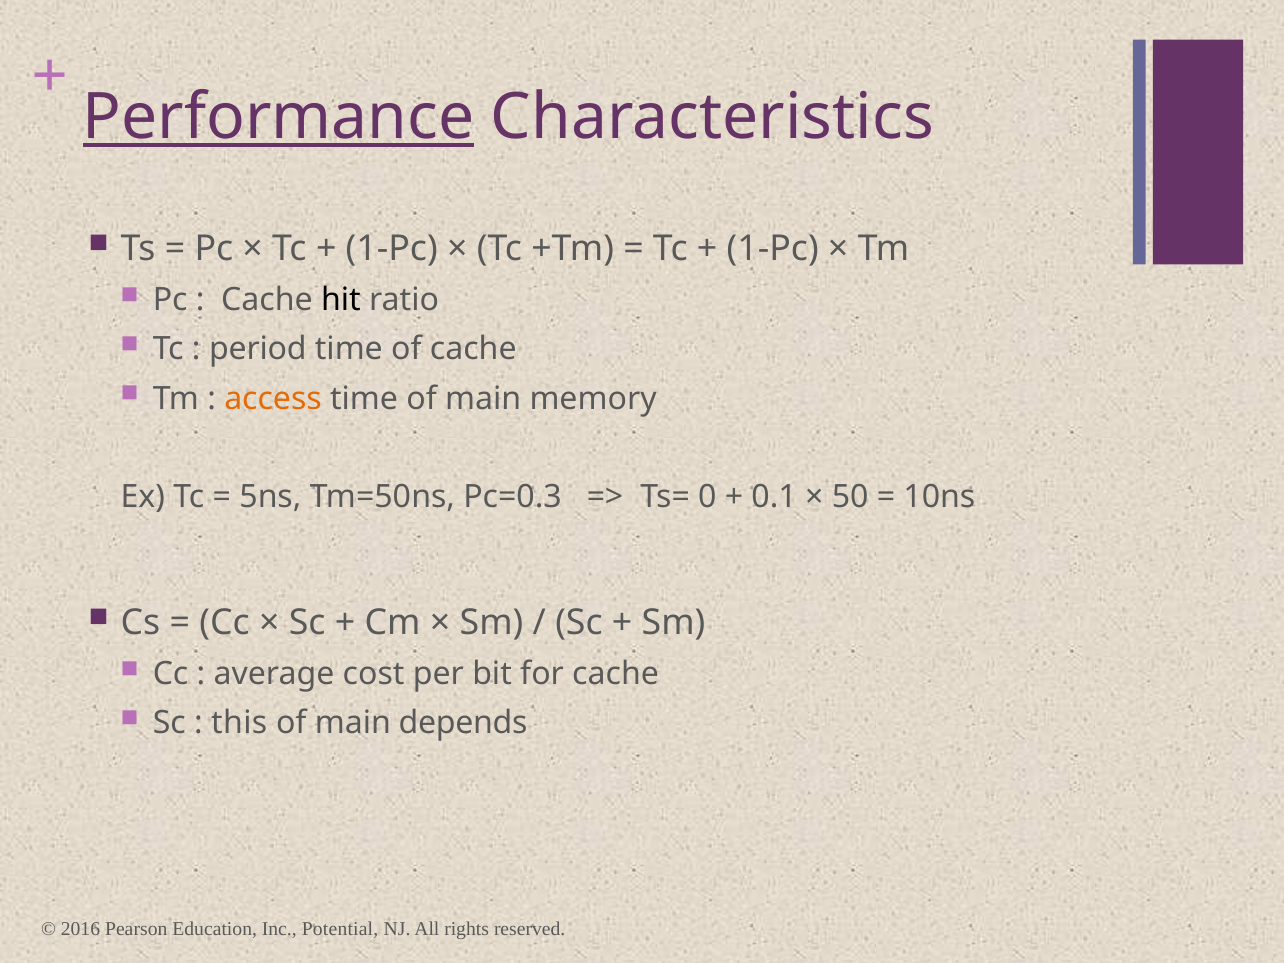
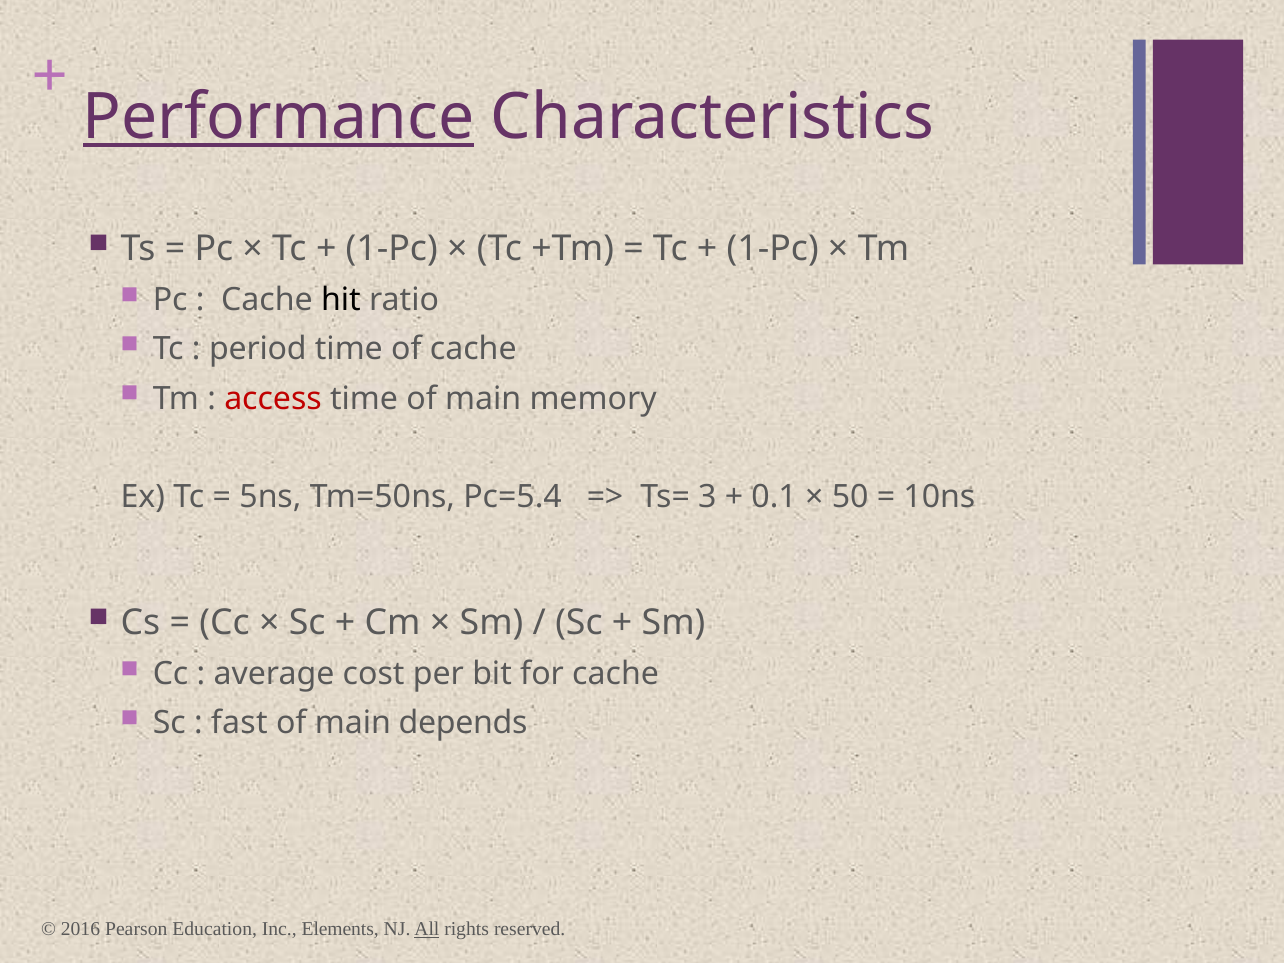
access colour: orange -> red
Pc=0.3: Pc=0.3 -> Pc=5.4
0: 0 -> 3
this: this -> fast
Potential: Potential -> Elements
All underline: none -> present
